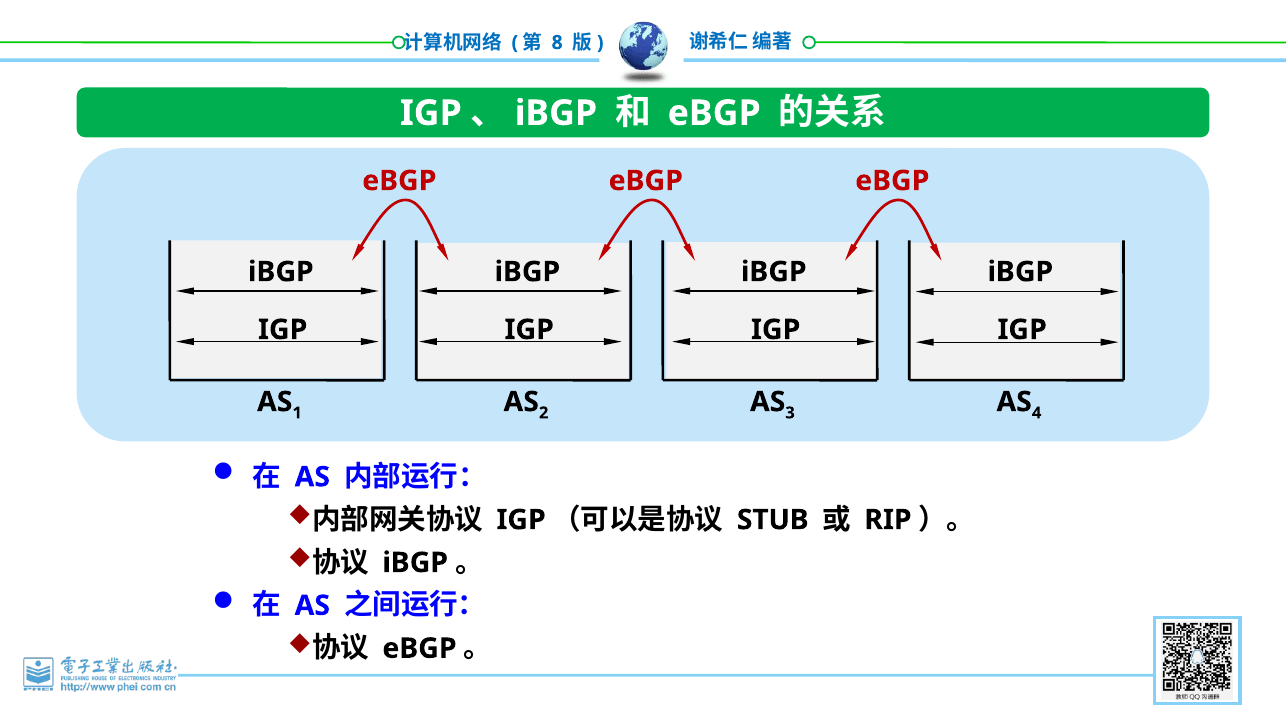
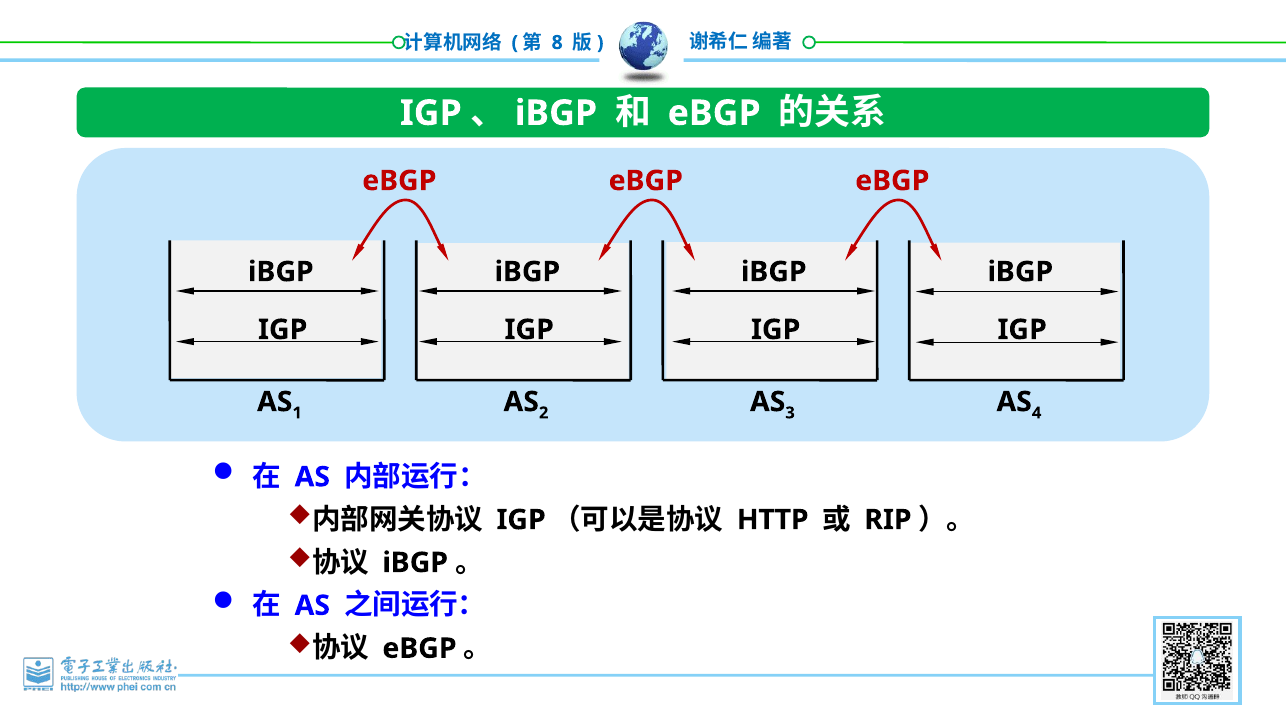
STUB: STUB -> HTTP
